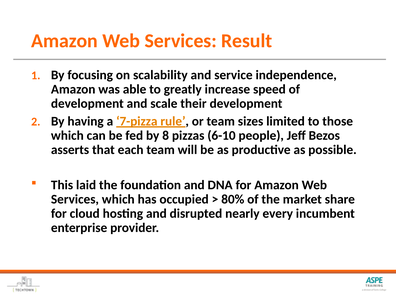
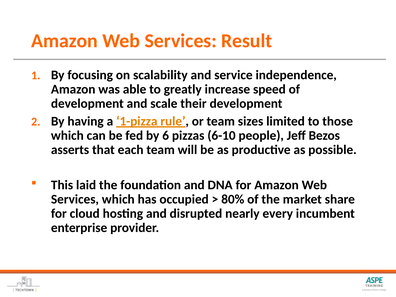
7-pizza: 7-pizza -> 1-pizza
8: 8 -> 6
